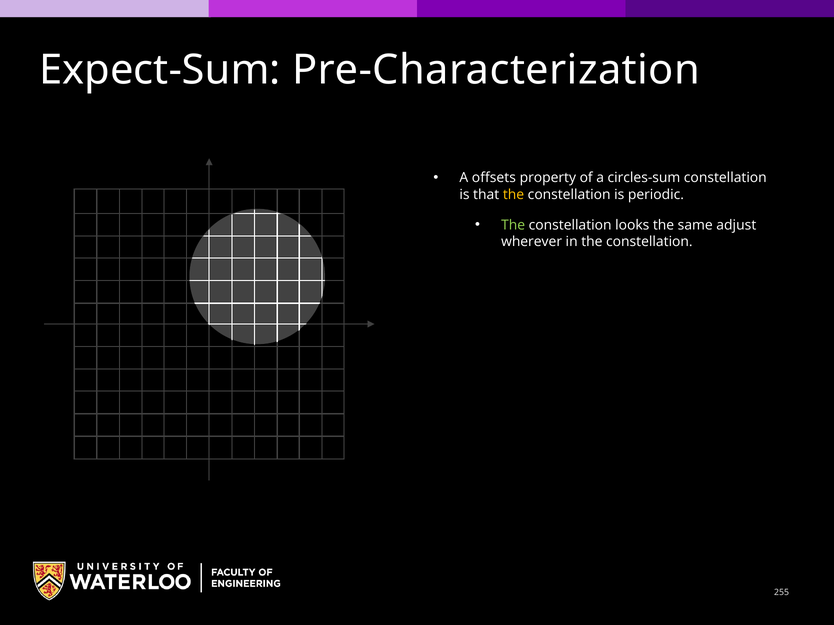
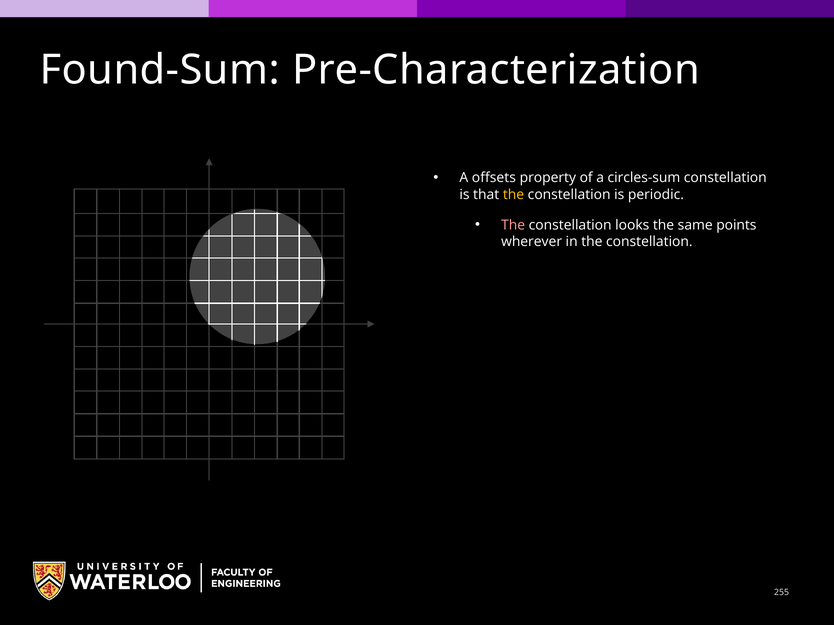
Expect-Sum: Expect-Sum -> Found-Sum
The at (513, 225) colour: light green -> pink
adjust: adjust -> points
